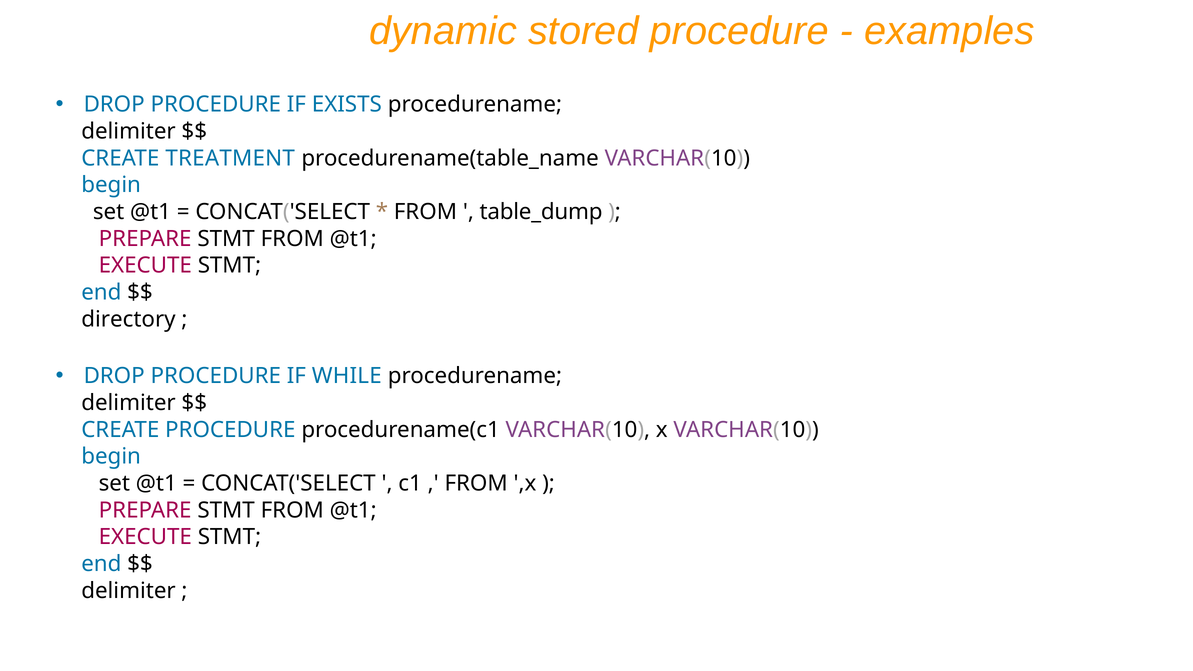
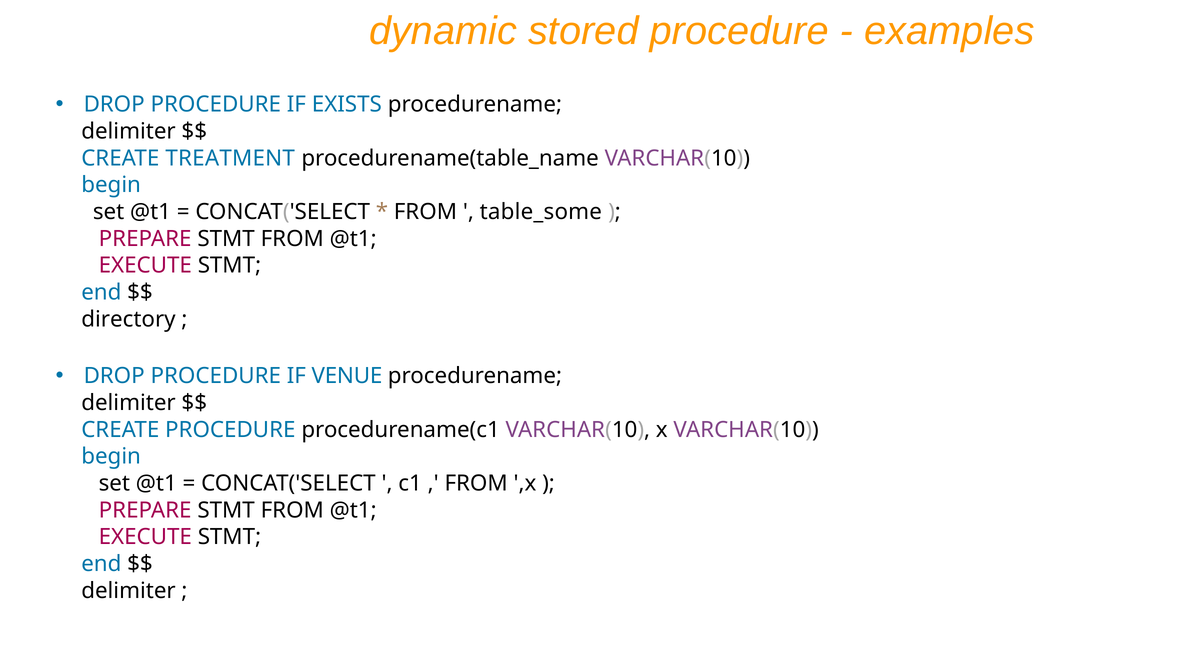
table_dump: table_dump -> table_some
WHILE: WHILE -> VENUE
